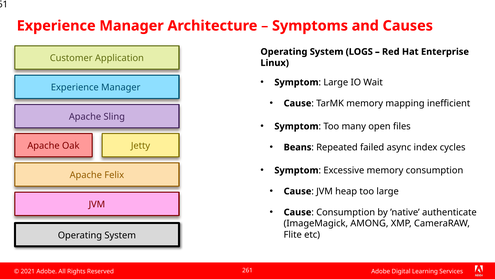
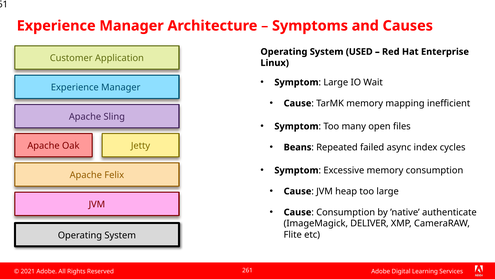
LOGS: LOGS -> USED
AMONG: AMONG -> DELIVER
